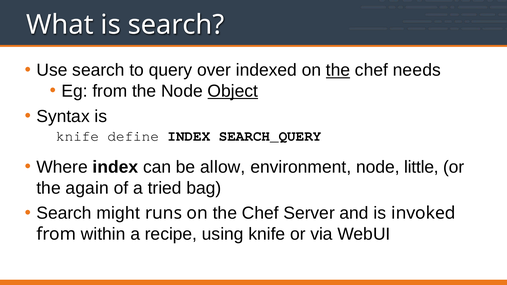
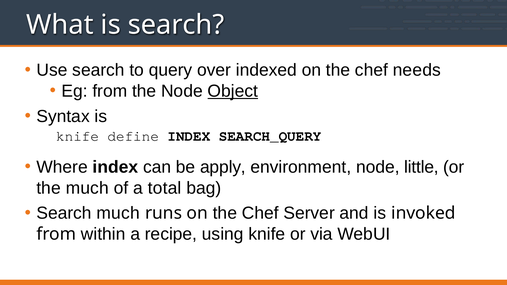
the at (338, 70) underline: present -> none
allow: allow -> apply
the again: again -> much
tried: tried -> total
Search might: might -> much
